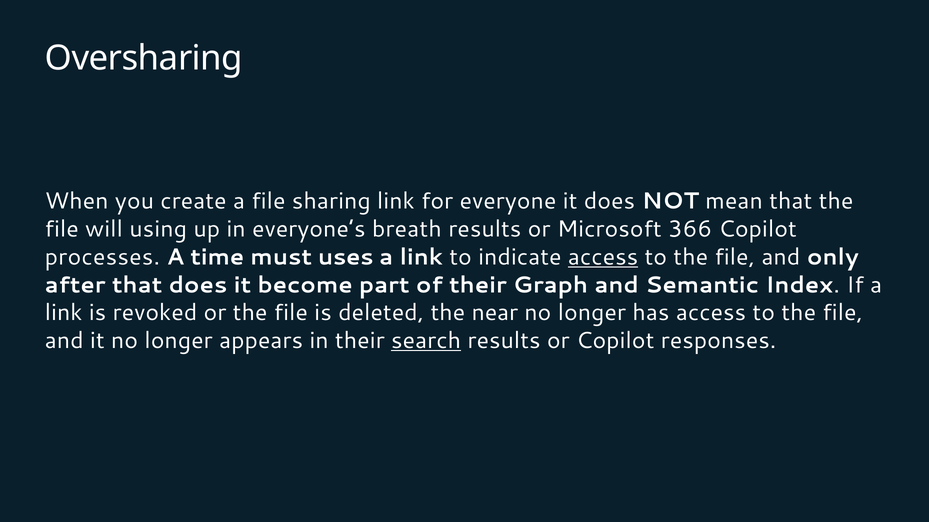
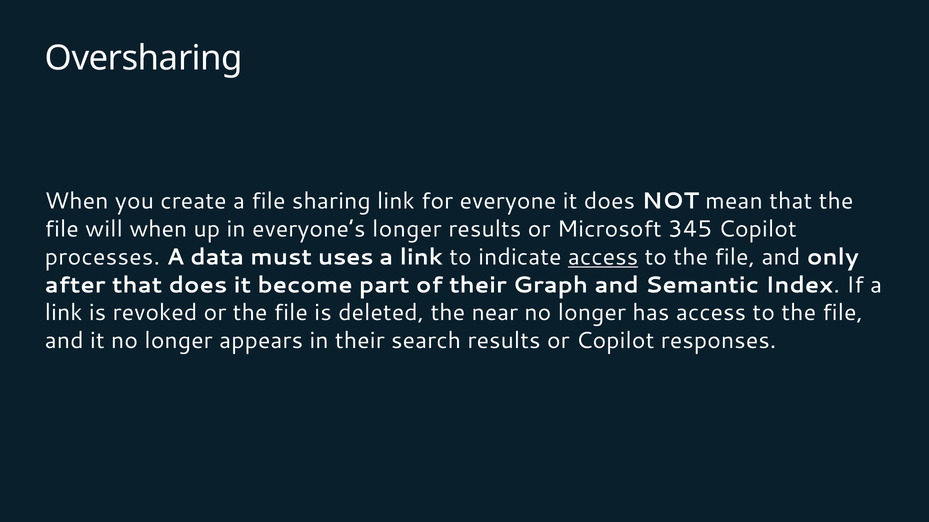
will using: using -> when
everyone’s breath: breath -> longer
366: 366 -> 345
time: time -> data
search underline: present -> none
